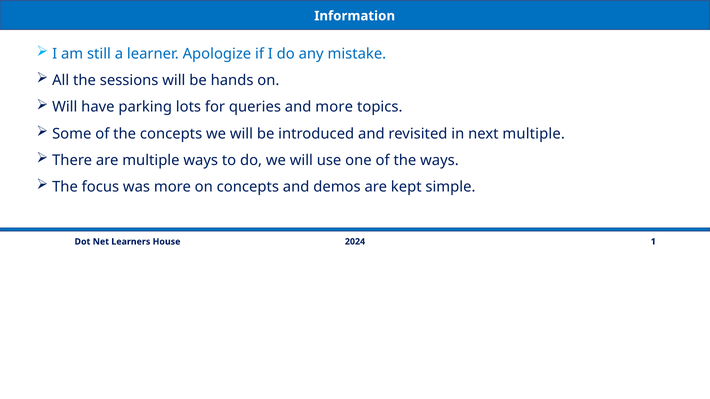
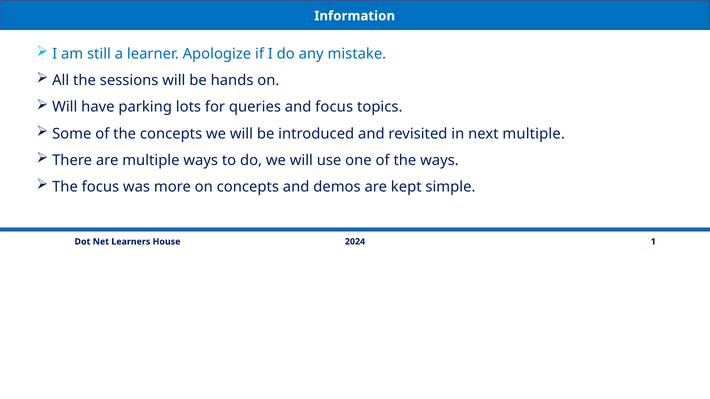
and more: more -> focus
